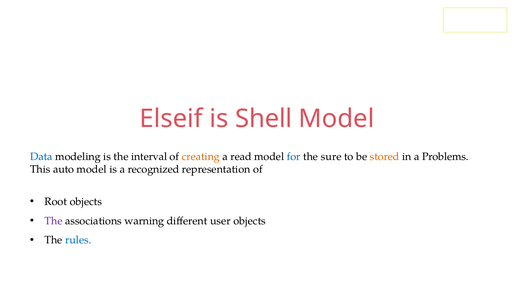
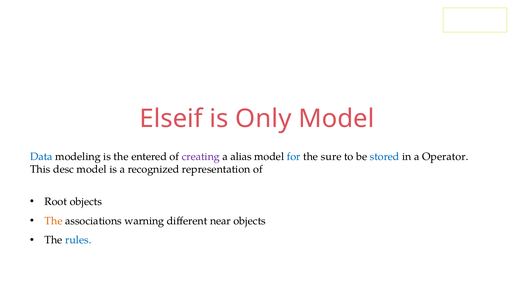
Shell: Shell -> Only
interval: interval -> entered
creating colour: orange -> purple
read: read -> alias
stored colour: orange -> blue
Problems: Problems -> Operator
auto: auto -> desc
The at (54, 221) colour: purple -> orange
user: user -> near
